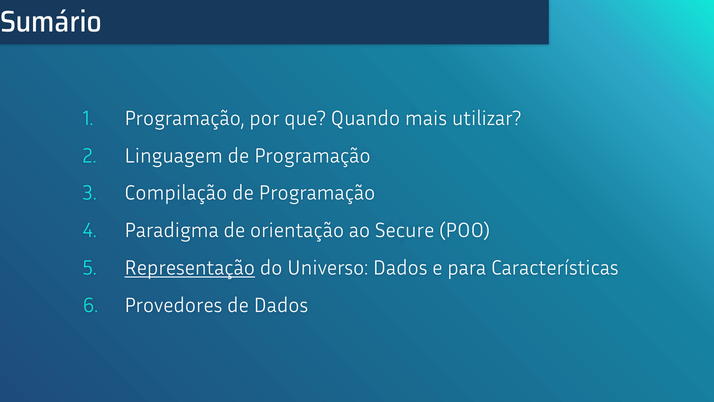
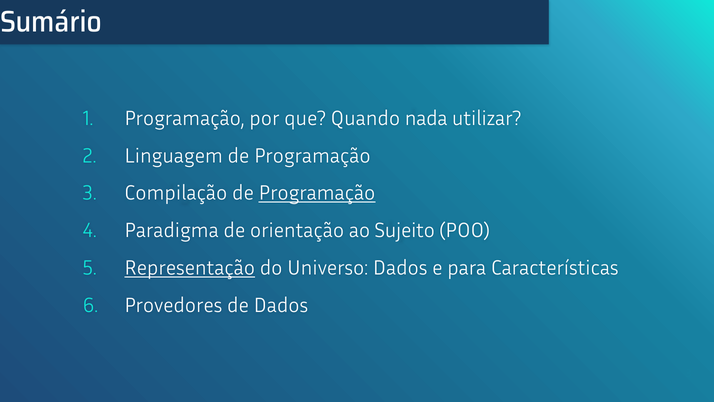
mais: mais -> nada
Programação at (317, 193) underline: none -> present
Secure: Secure -> Sujeito
